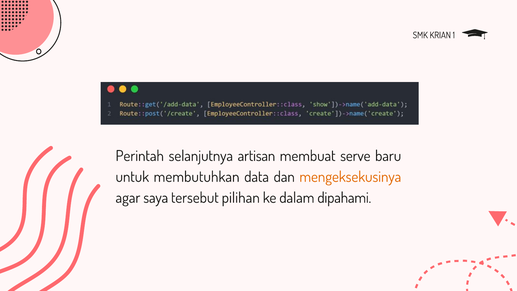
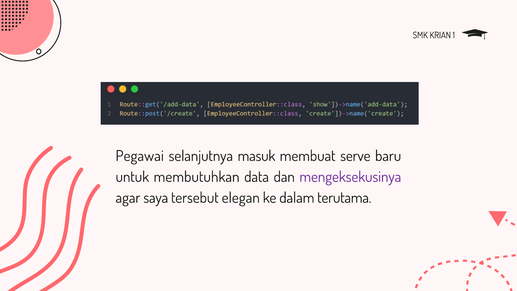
Perintah: Perintah -> Pegawai
artisan: artisan -> masuk
mengeksekusinya colour: orange -> purple
pilihan: pilihan -> elegan
dipahami: dipahami -> terutama
